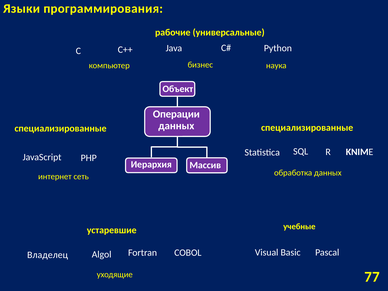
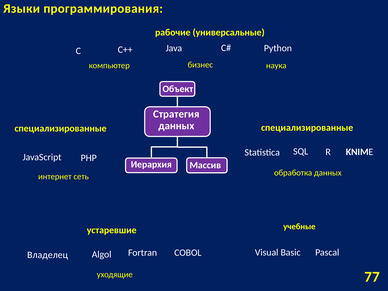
Операции: Операции -> Стратегия
